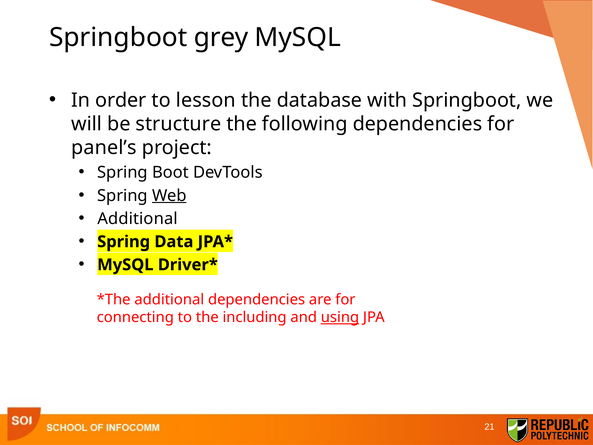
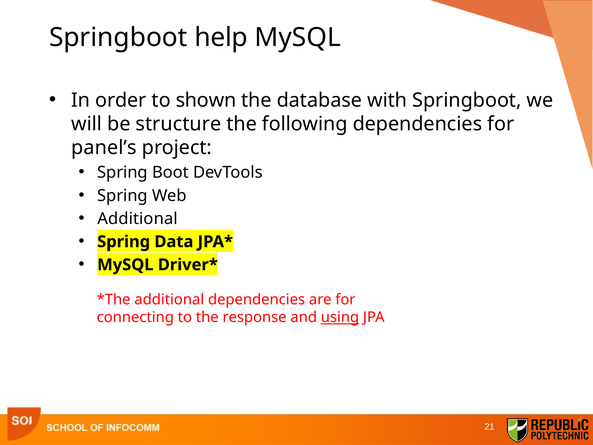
grey: grey -> help
lesson: lesson -> shown
Web underline: present -> none
including: including -> response
